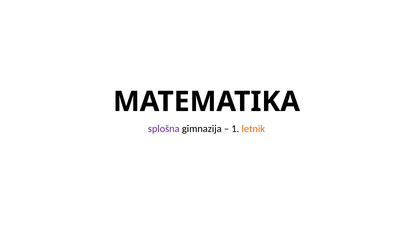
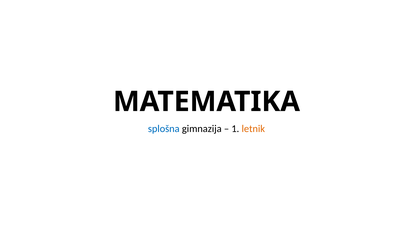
splošna colour: purple -> blue
